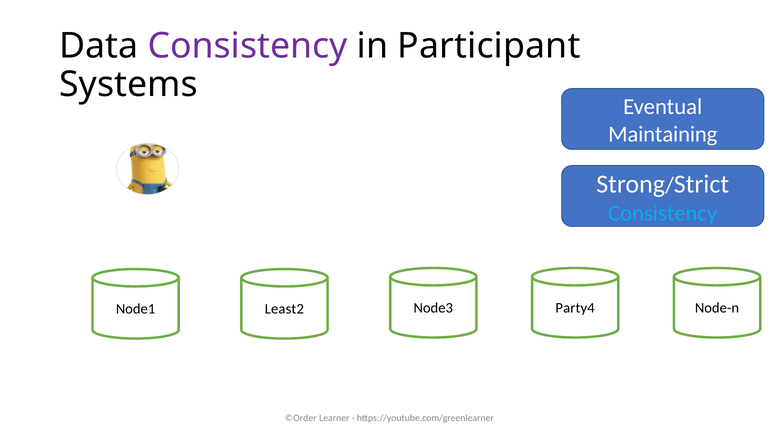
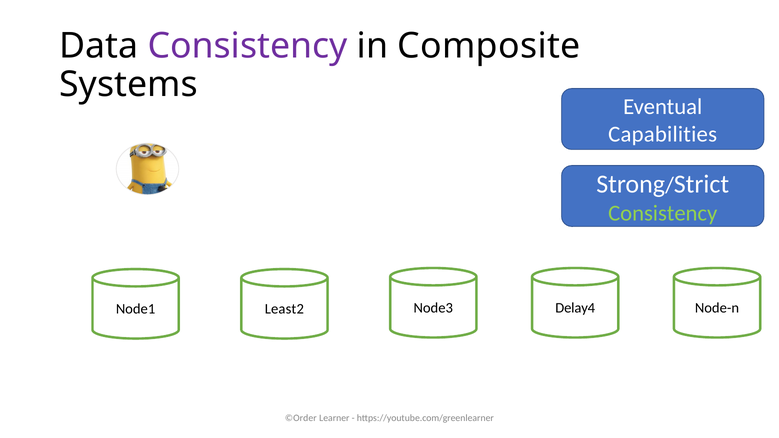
Participant: Participant -> Composite
Maintaining: Maintaining -> Capabilities
Consistency at (663, 213) colour: light blue -> light green
Party4: Party4 -> Delay4
